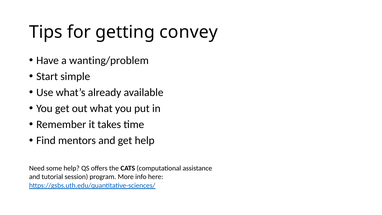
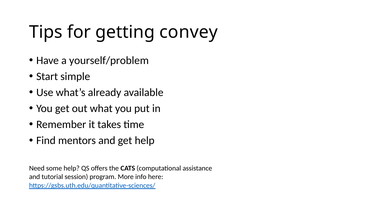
wanting/problem: wanting/problem -> yourself/problem
